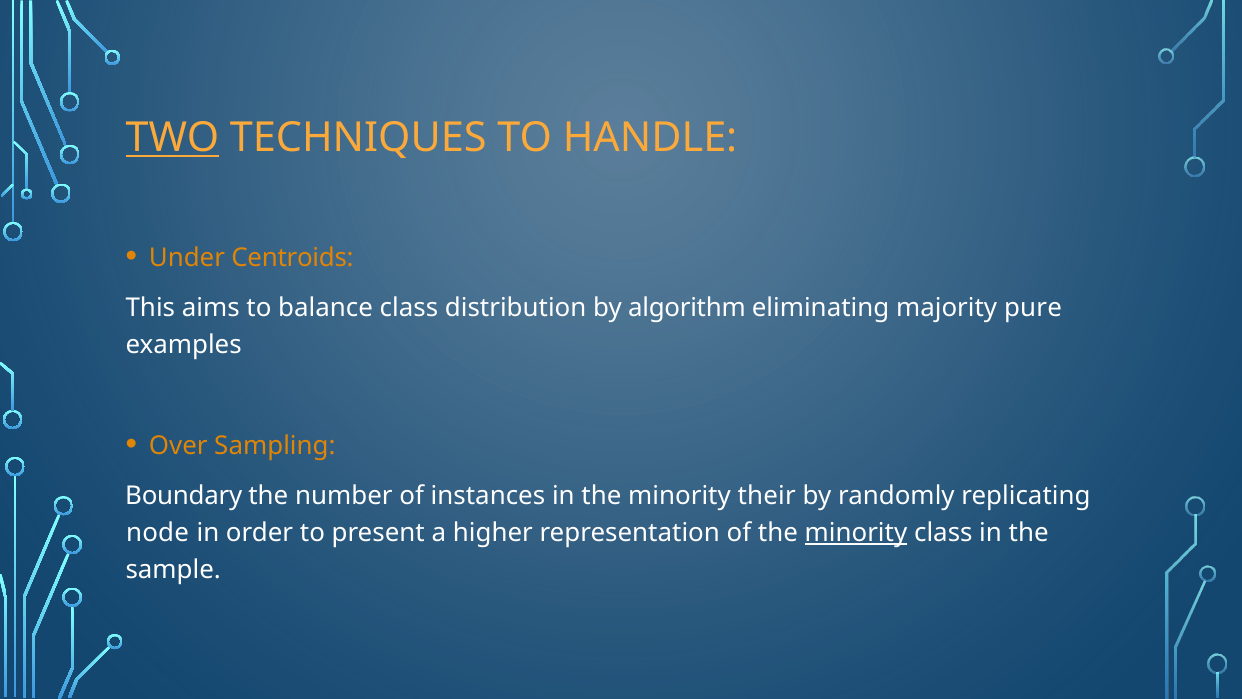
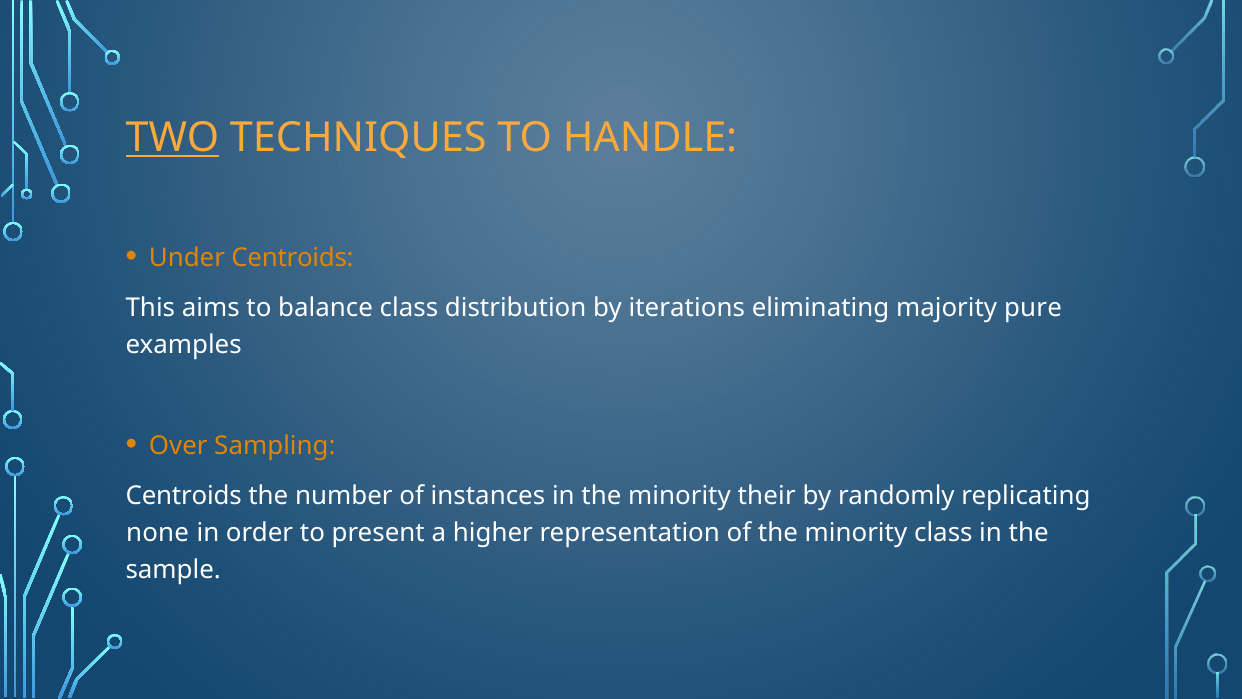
algorithm: algorithm -> iterations
Boundary at (184, 495): Boundary -> Centroids
node: node -> none
minority at (856, 533) underline: present -> none
